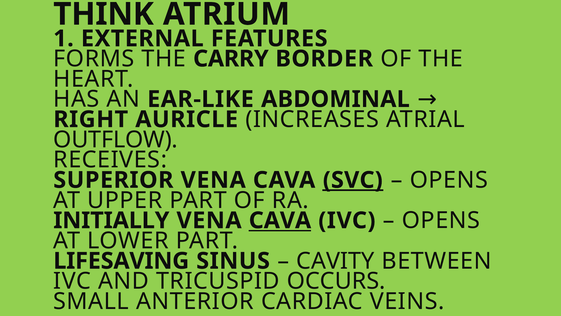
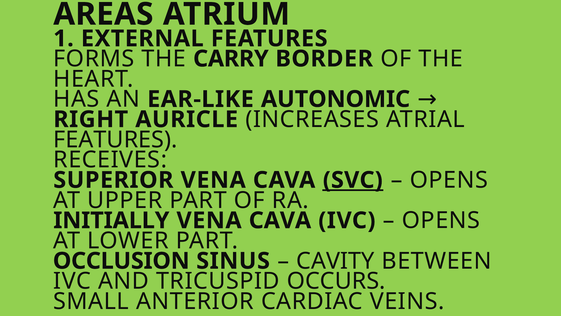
THINK: THINK -> AREAS
ABDOMINAL: ABDOMINAL -> AUTONOMIC
OUTFLOW at (116, 139): OUTFLOW -> FEATURES
CAVA at (280, 220) underline: present -> none
LIFESAVING: LIFESAVING -> OCCLUSION
